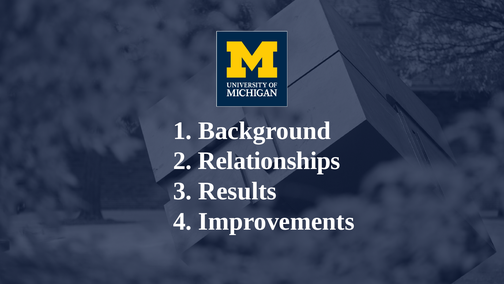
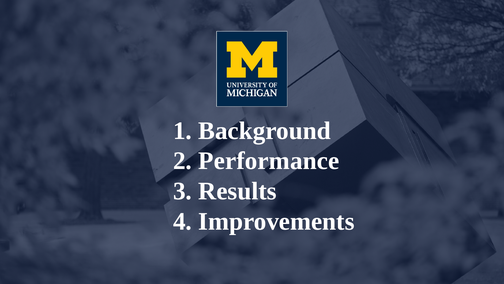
Relationships: Relationships -> Performance
